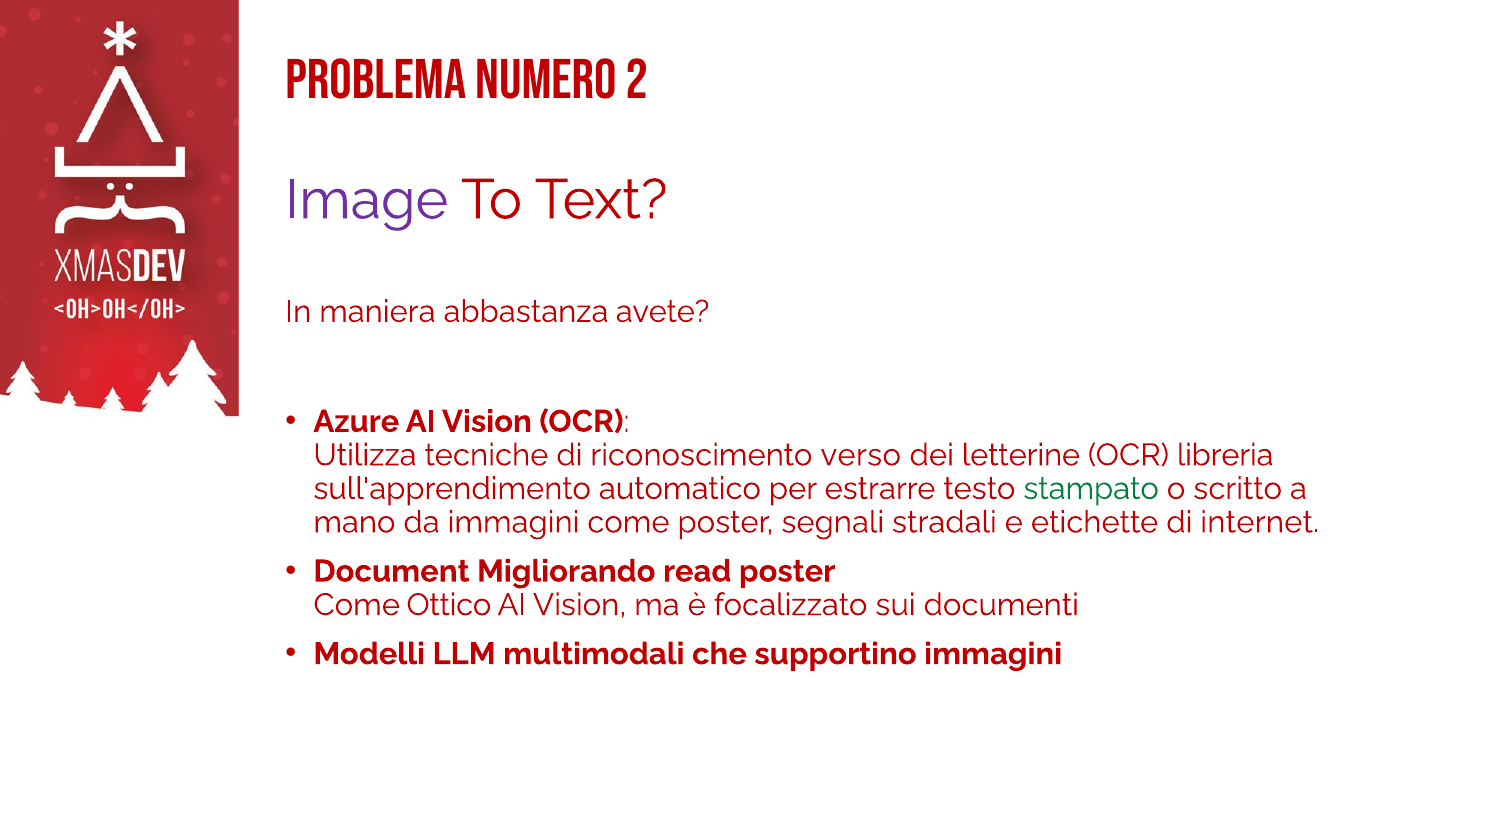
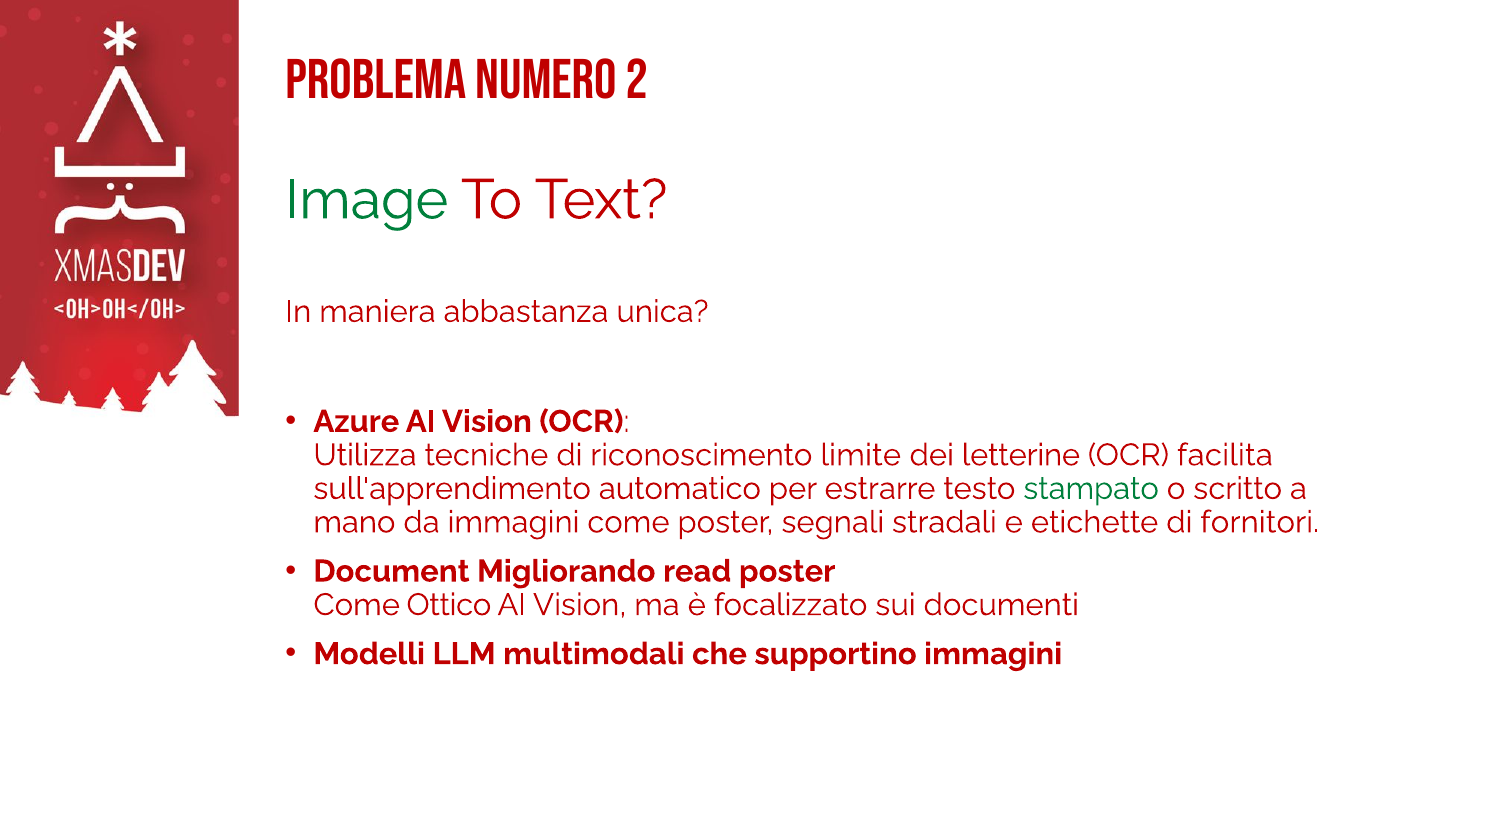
Image colour: purple -> green
avete: avete -> unica
verso: verso -> limite
libreria: libreria -> facilita
internet: internet -> fornitori
